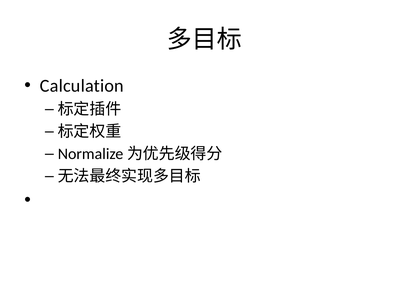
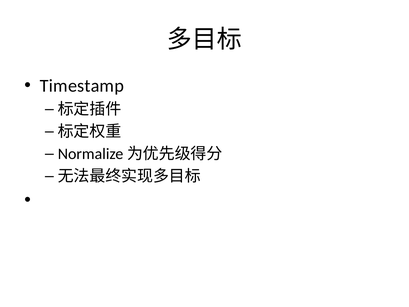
Calculation: Calculation -> Timestamp
